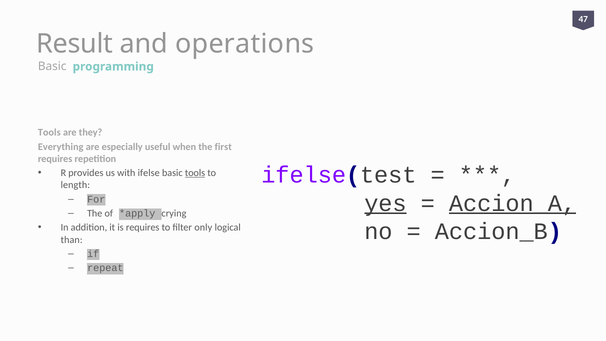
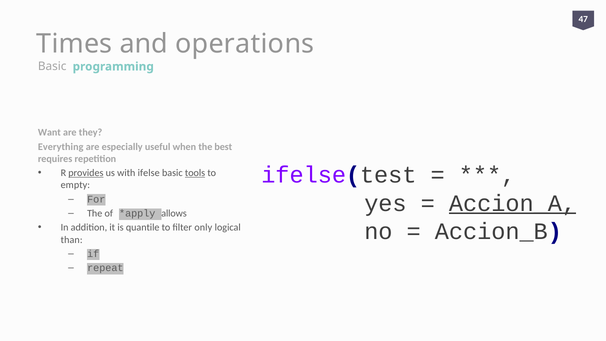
Result: Result -> Times
Tools at (49, 133): Tools -> Want
first: first -> best
provides underline: none -> present
length: length -> empty
yes underline: present -> none
crying: crying -> allows
is requires: requires -> quantile
